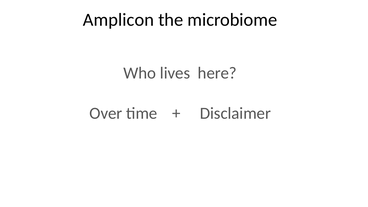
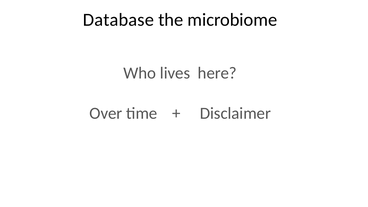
Amplicon: Amplicon -> Database
